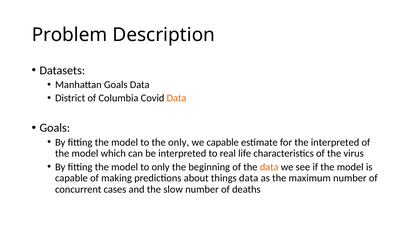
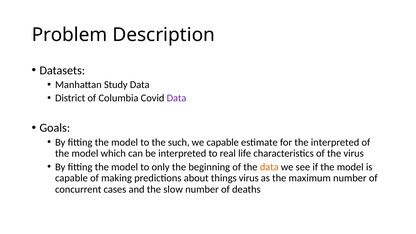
Manhattan Goals: Goals -> Study
Data at (177, 98) colour: orange -> purple
the only: only -> such
things data: data -> virus
